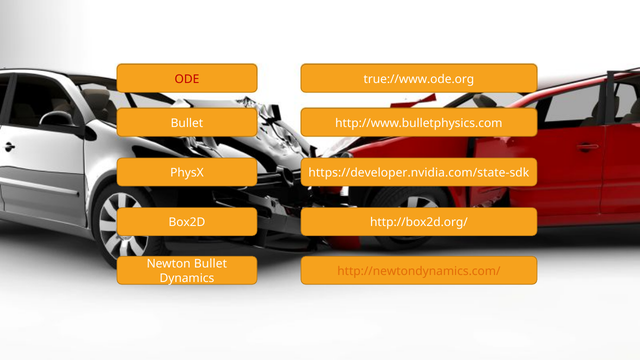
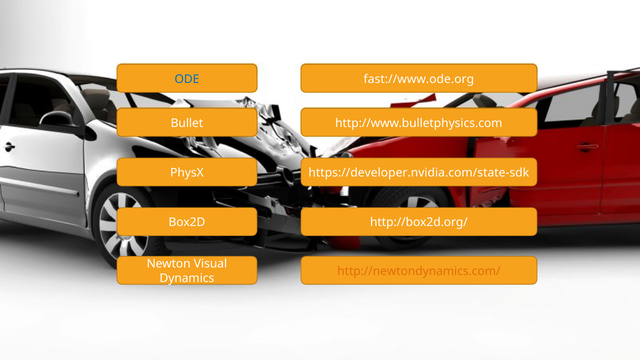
ODE colour: red -> blue
true://www.ode.org: true://www.ode.org -> fast://www.ode.org
Newton Bullet: Bullet -> Visual
